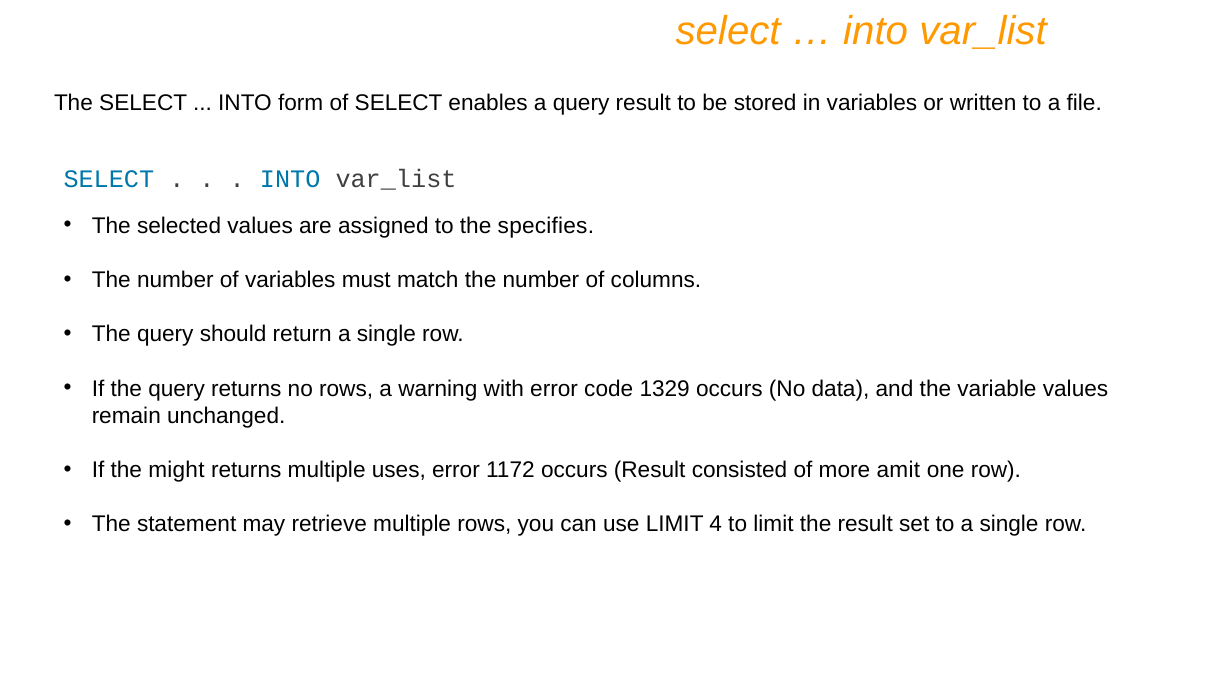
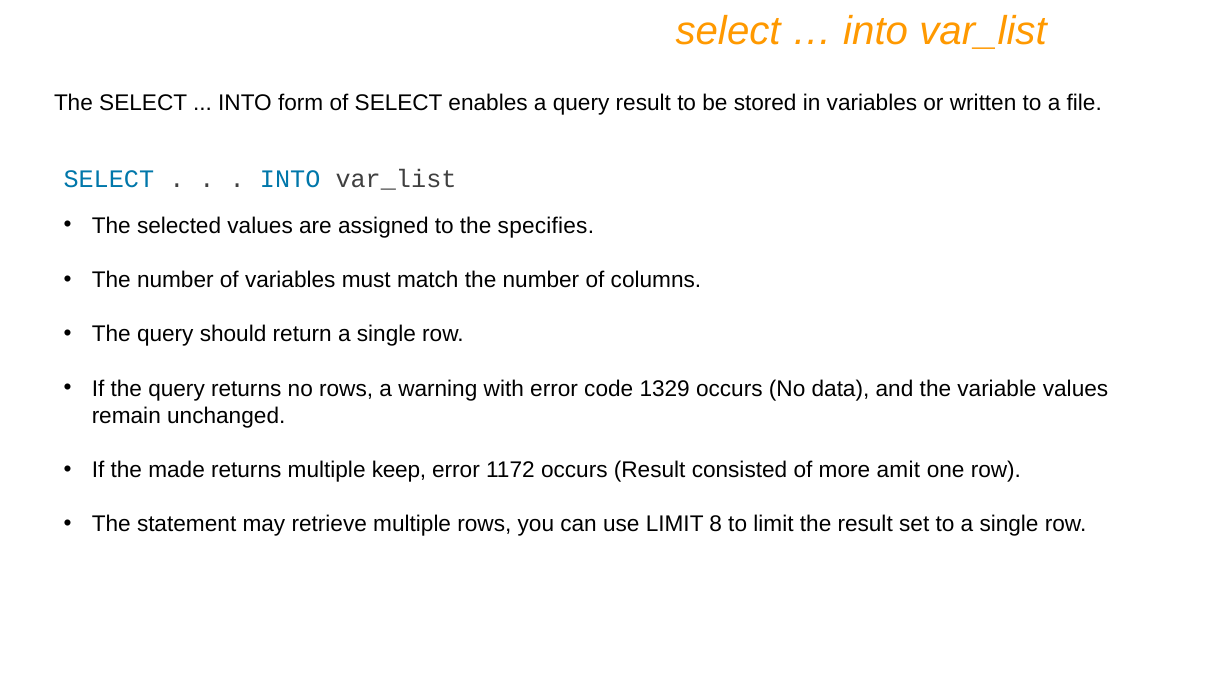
might: might -> made
uses: uses -> keep
4: 4 -> 8
